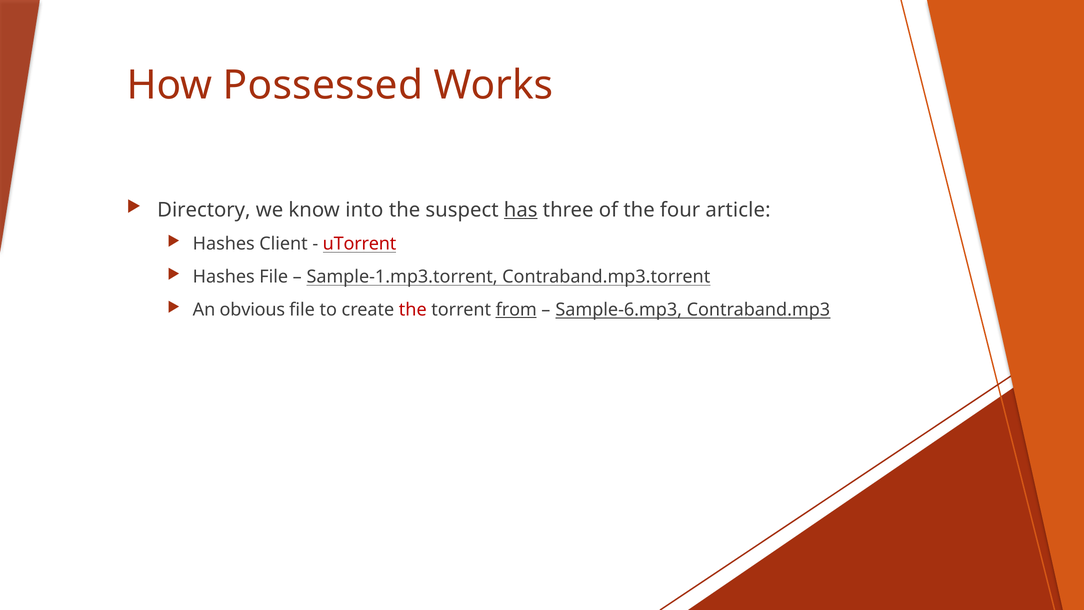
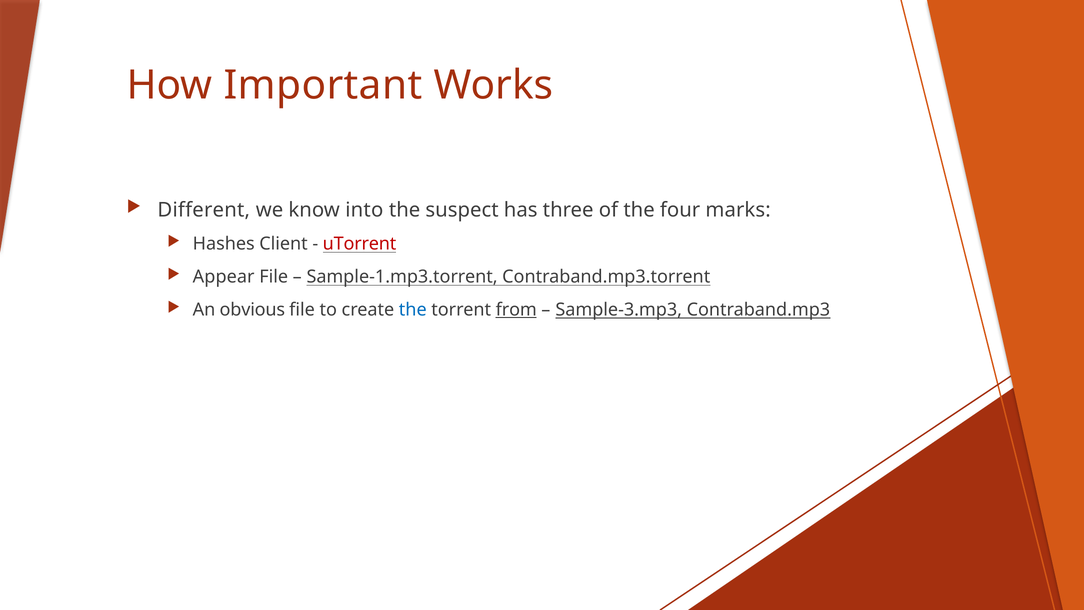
Possessed: Possessed -> Important
Directory: Directory -> Different
has underline: present -> none
article: article -> marks
Hashes at (224, 277): Hashes -> Appear
the at (413, 310) colour: red -> blue
Sample-6.mp3: Sample-6.mp3 -> Sample-3.mp3
